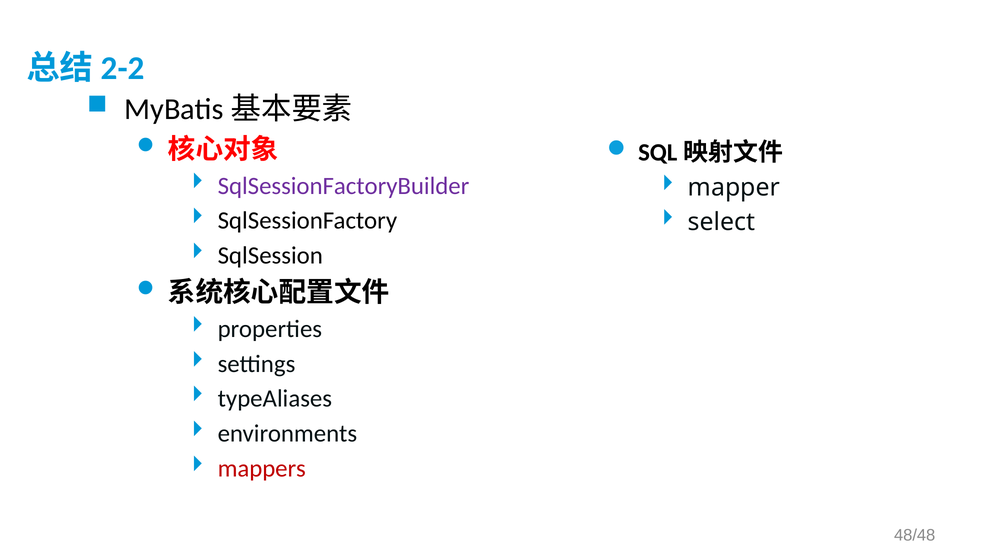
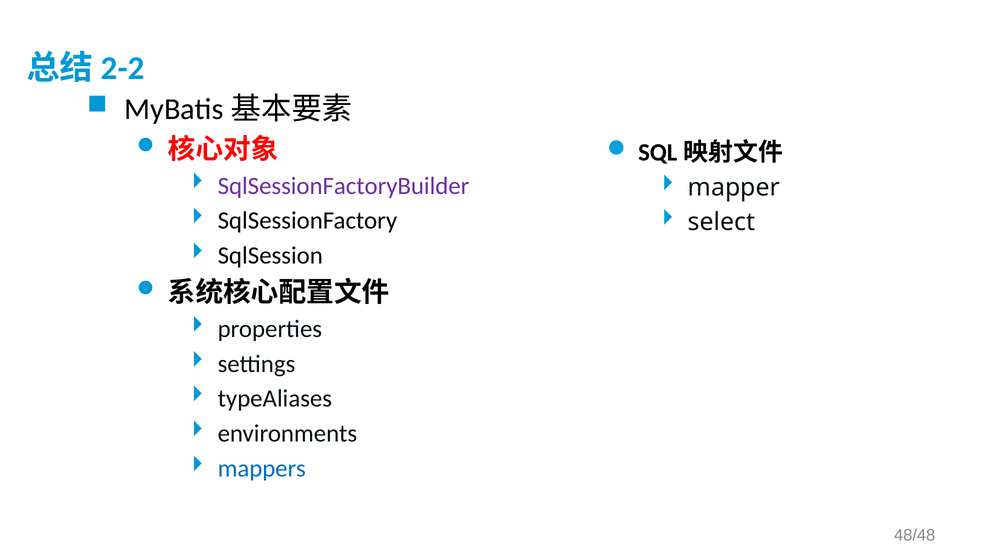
mappers colour: red -> blue
